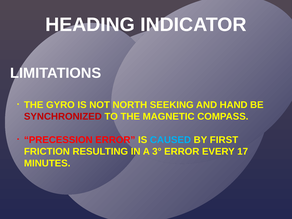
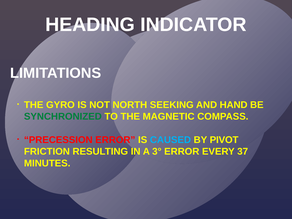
SYNCHRONIZED colour: red -> green
FIRST: FIRST -> PIVOT
17: 17 -> 37
